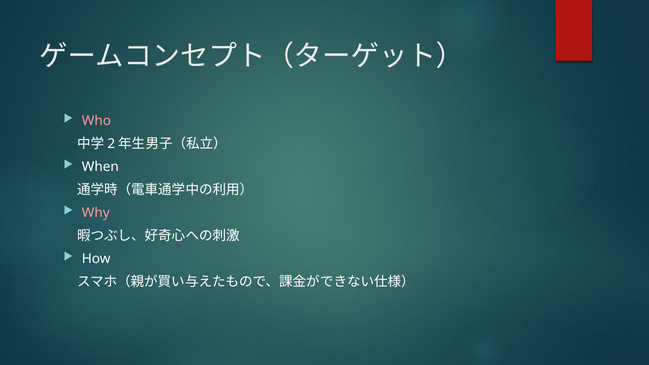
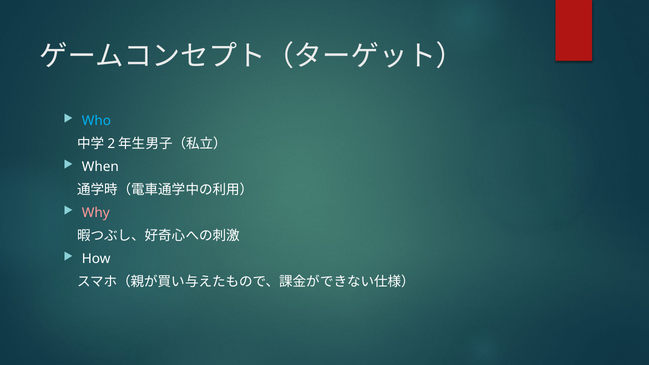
Who colour: pink -> light blue
